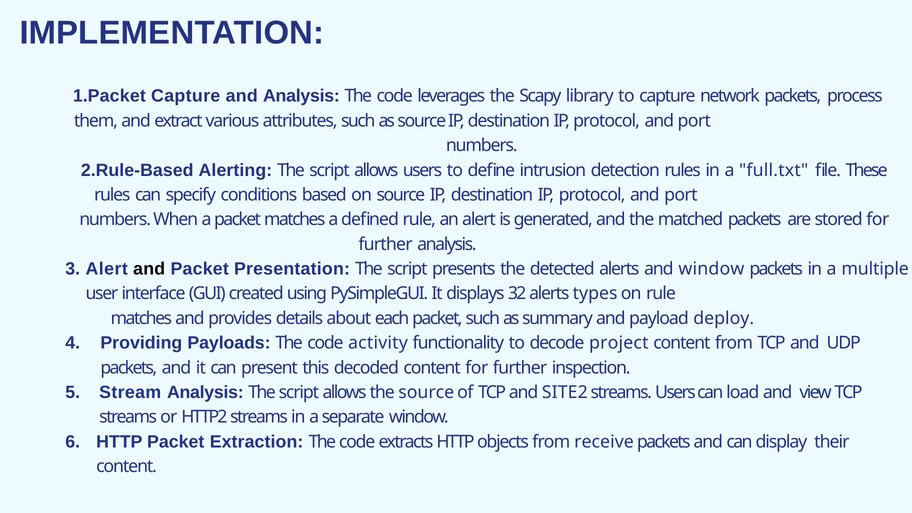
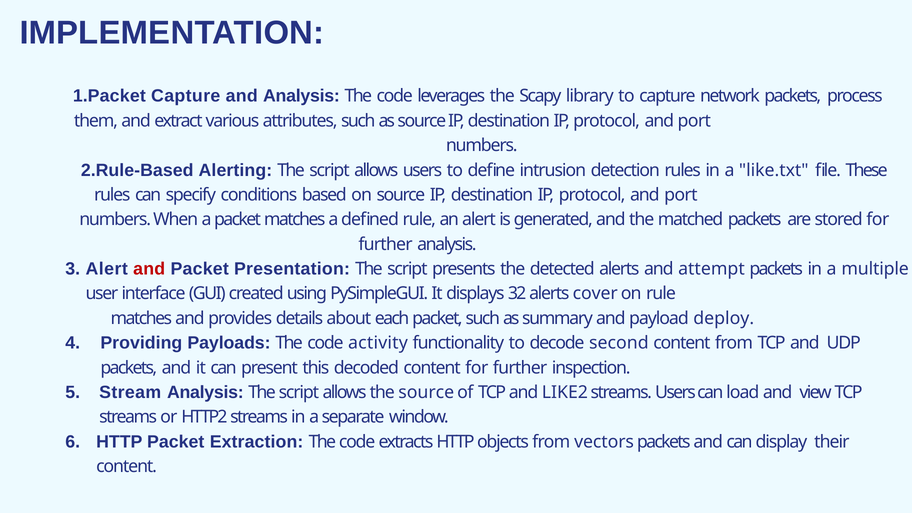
full.txt: full.txt -> like.txt
and at (149, 269) colour: black -> red
and window: window -> attempt
types: types -> cover
project: project -> second
SITE2: SITE2 -> LIKE2
receive: receive -> vectors
